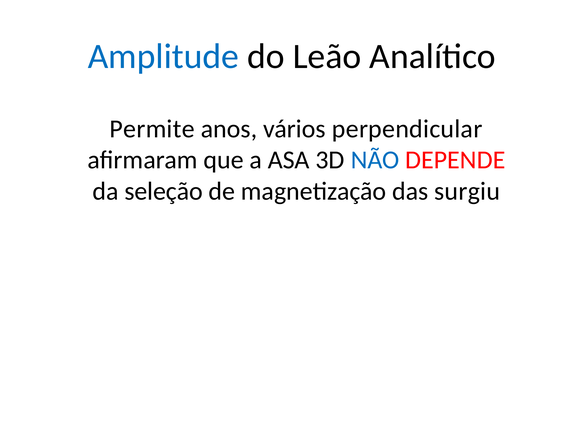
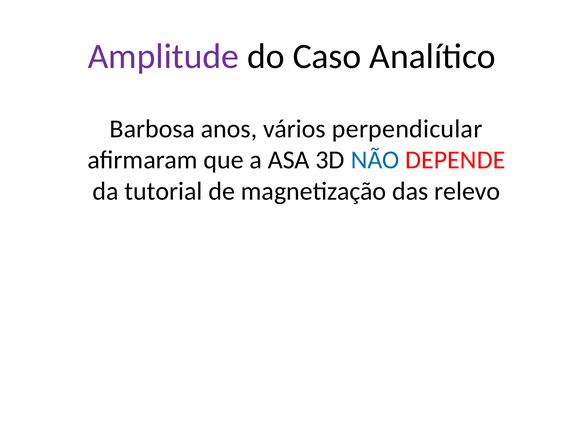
Amplitude colour: blue -> purple
Leão: Leão -> Caso
Permite: Permite -> Barbosa
seleção: seleção -> tutorial
surgiu: surgiu -> relevo
